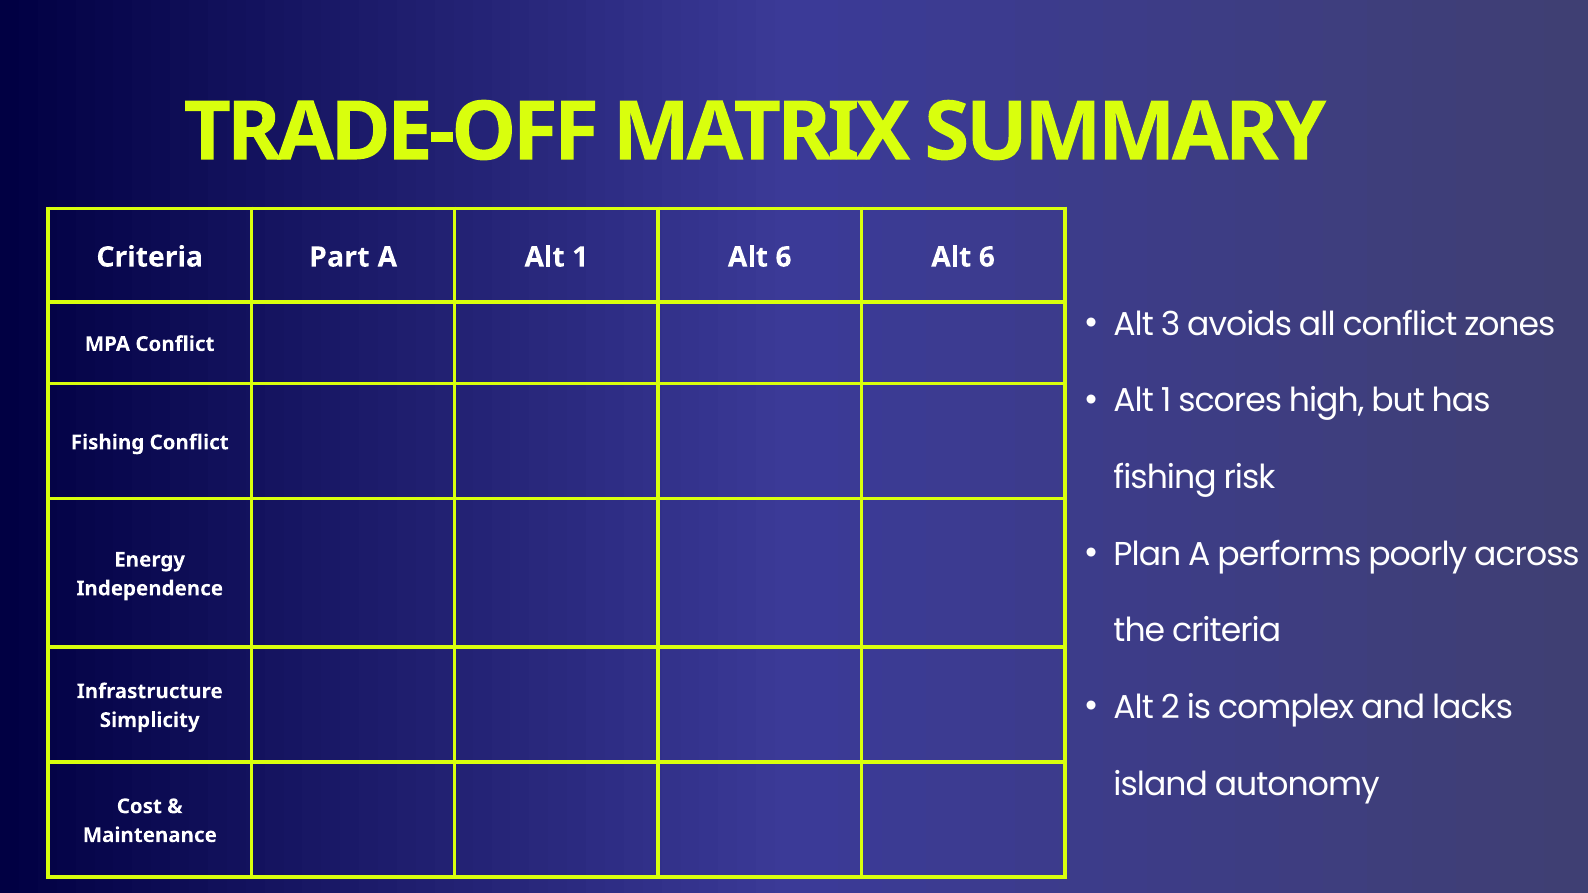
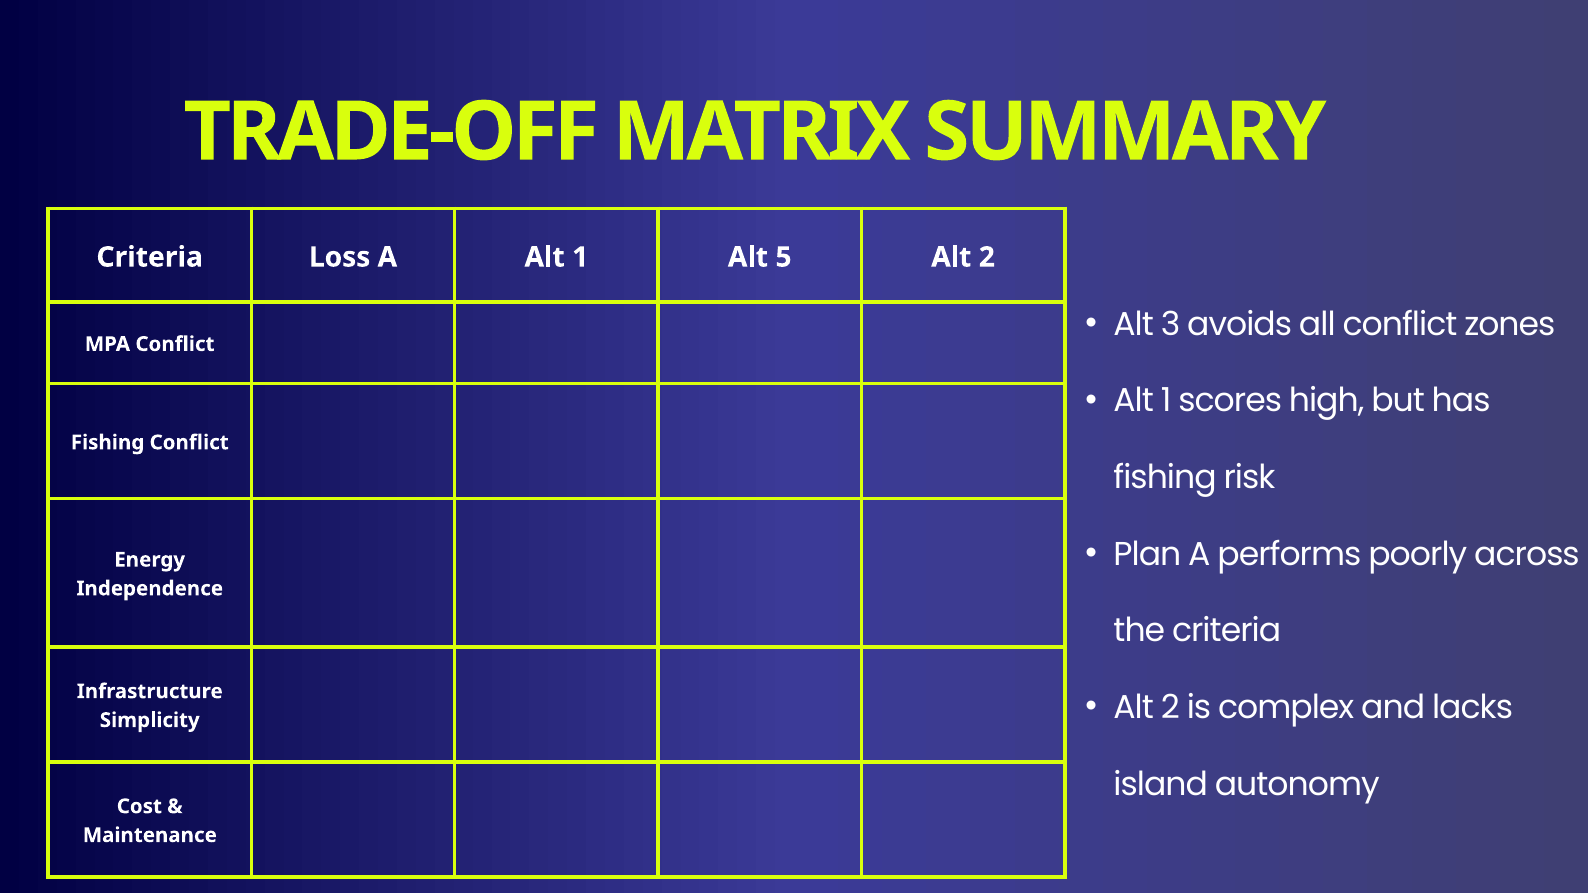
Part: Part -> Loss
1 Alt 6: 6 -> 5
6 at (987, 257): 6 -> 2
